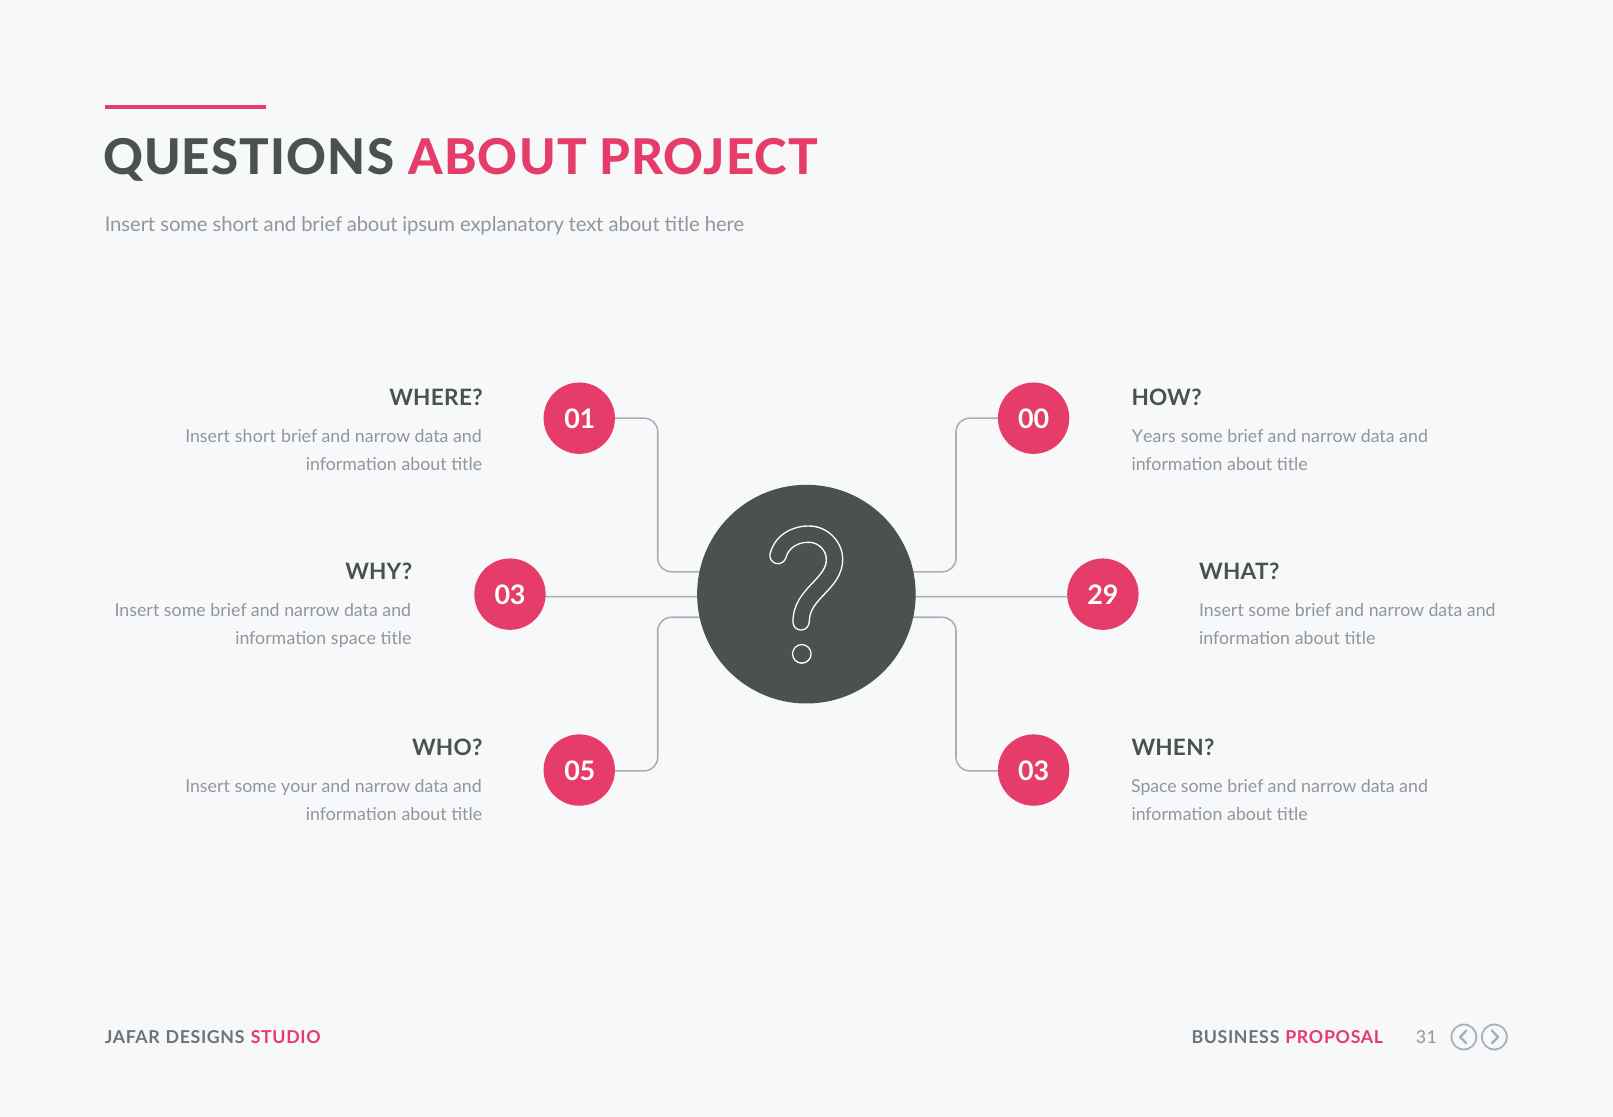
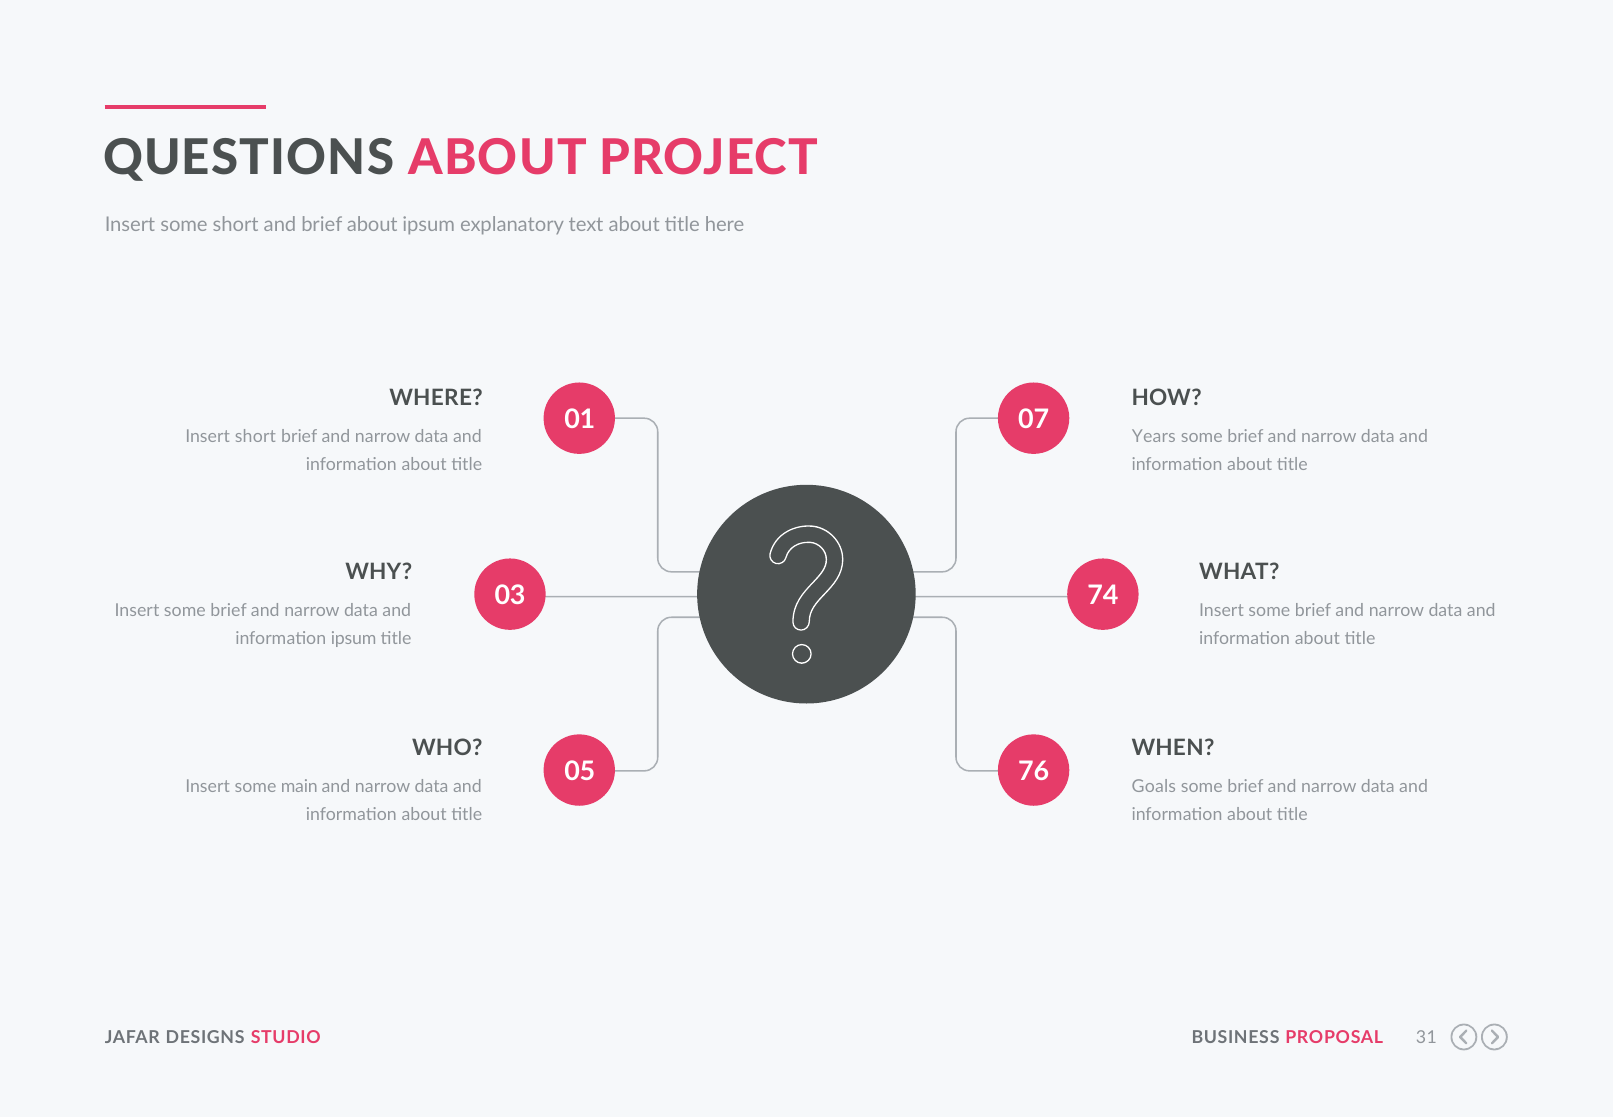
00: 00 -> 07
29: 29 -> 74
information space: space -> ipsum
05 03: 03 -> 76
your: your -> main
Space at (1154, 786): Space -> Goals
